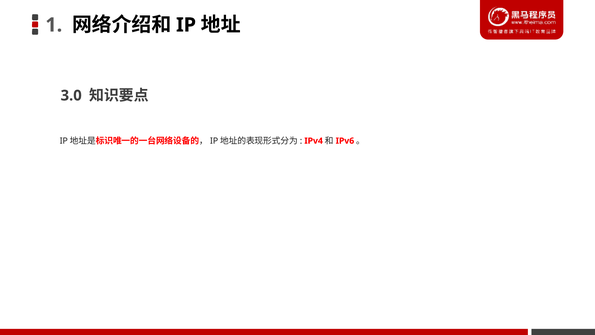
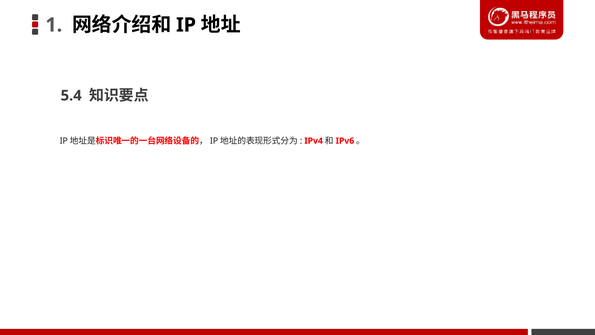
3.0: 3.0 -> 5.4
